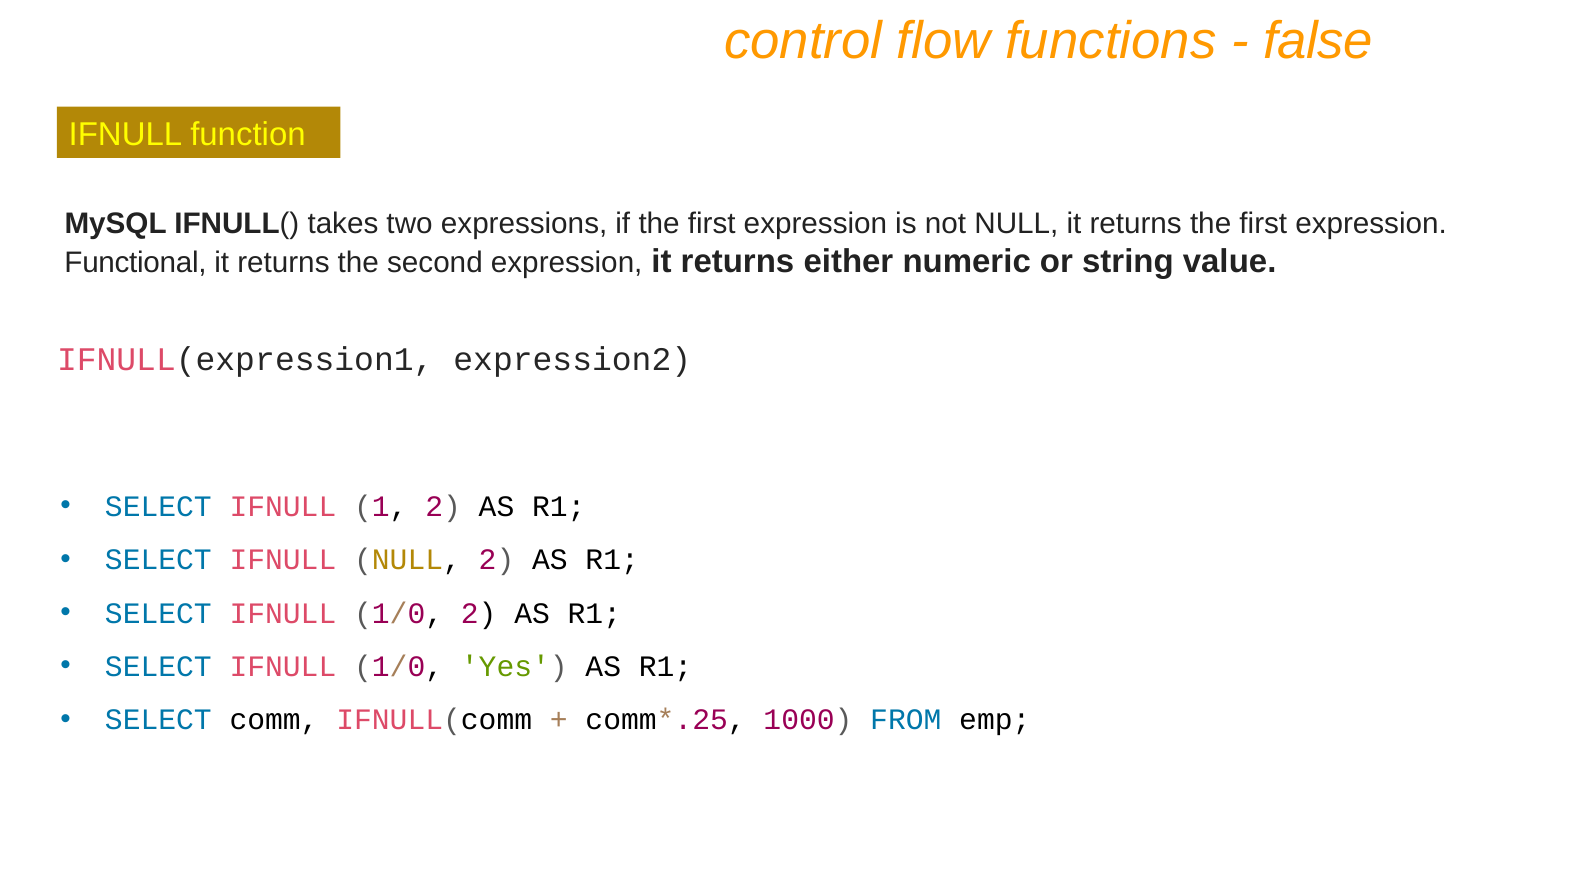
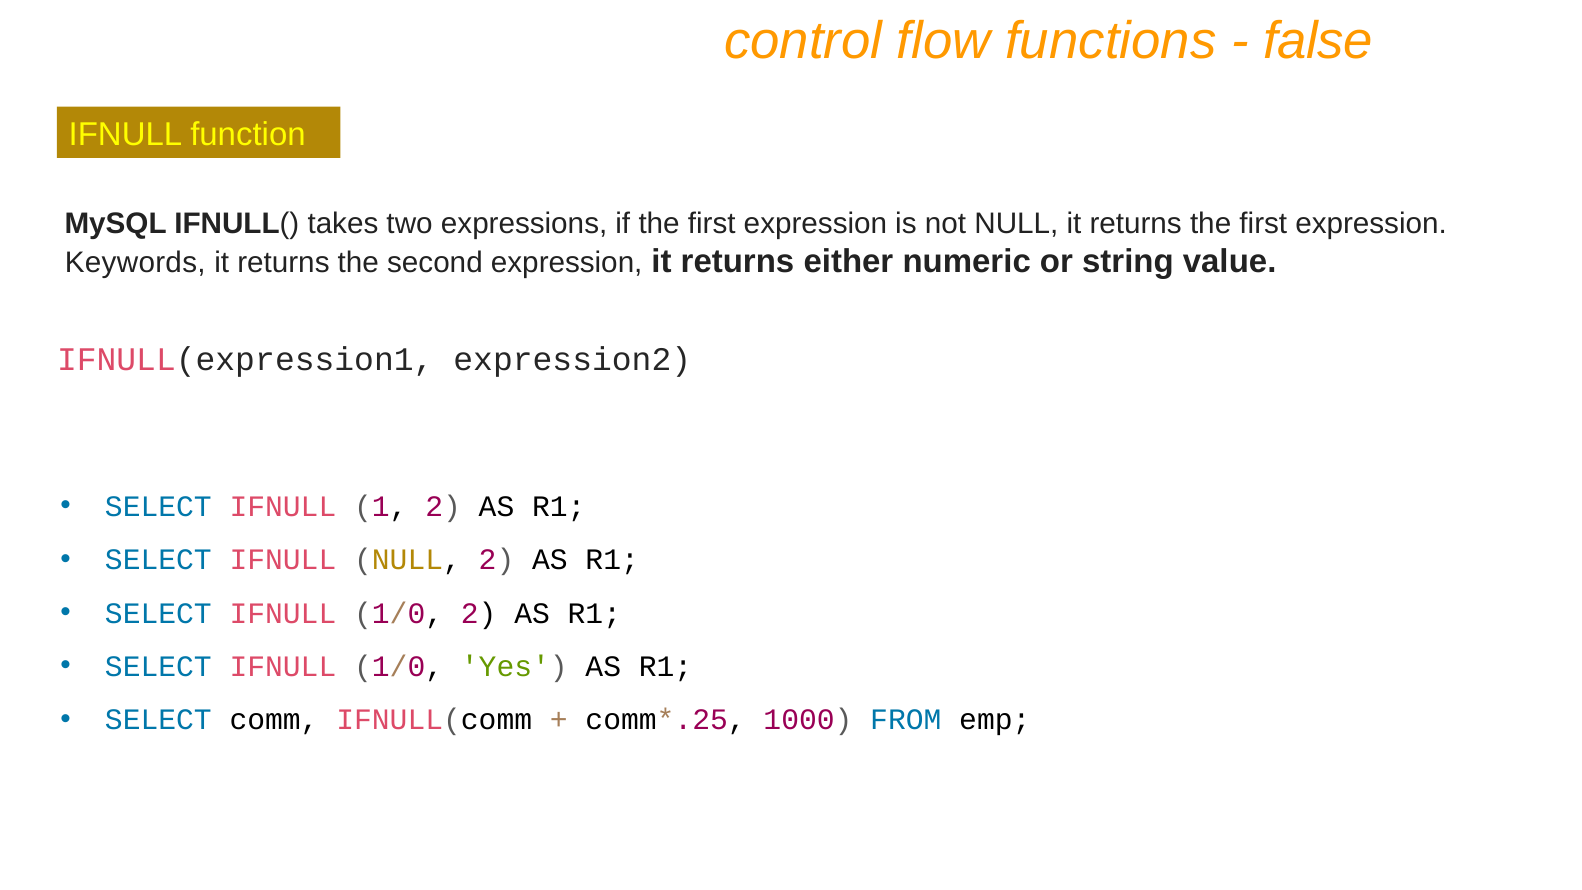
Functional: Functional -> Keywords
